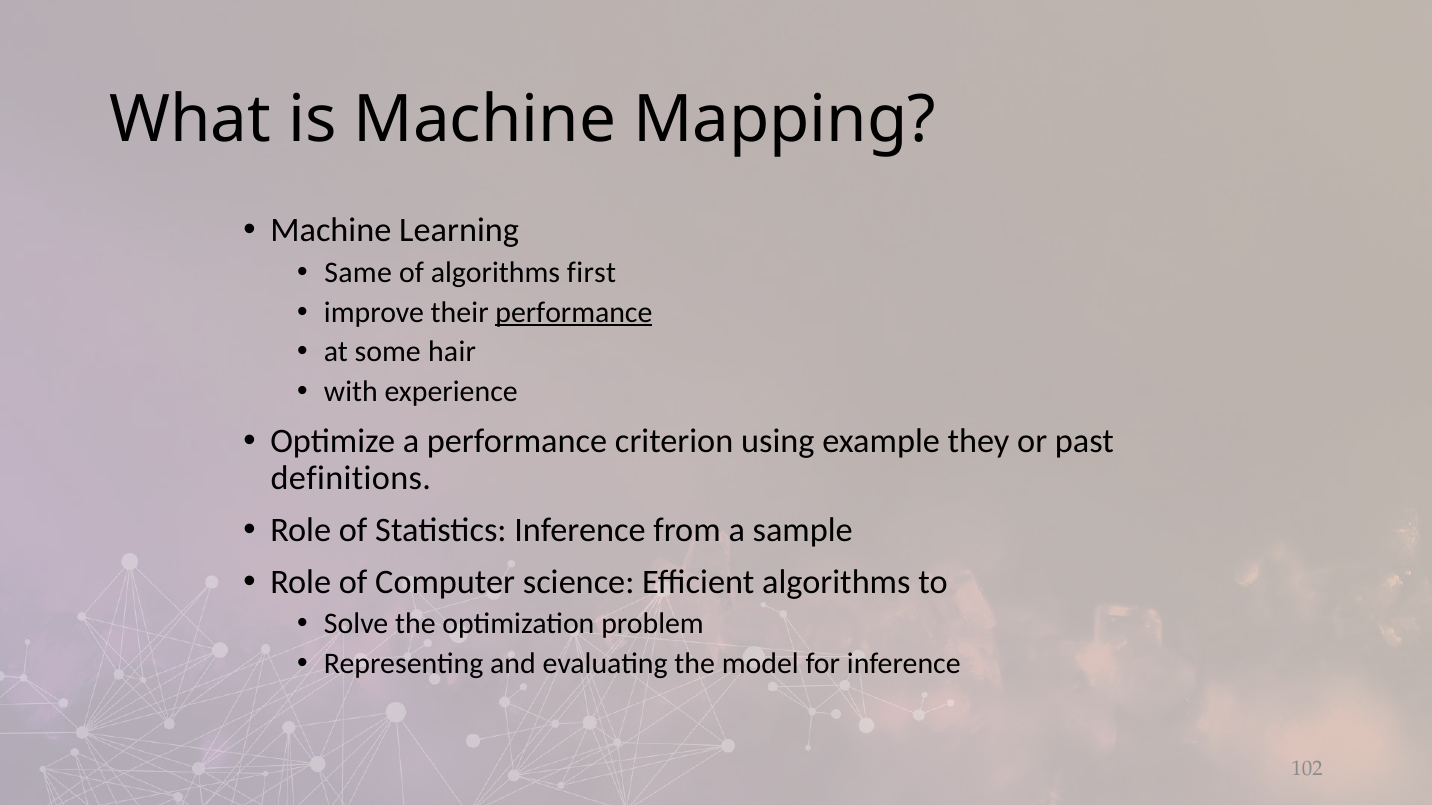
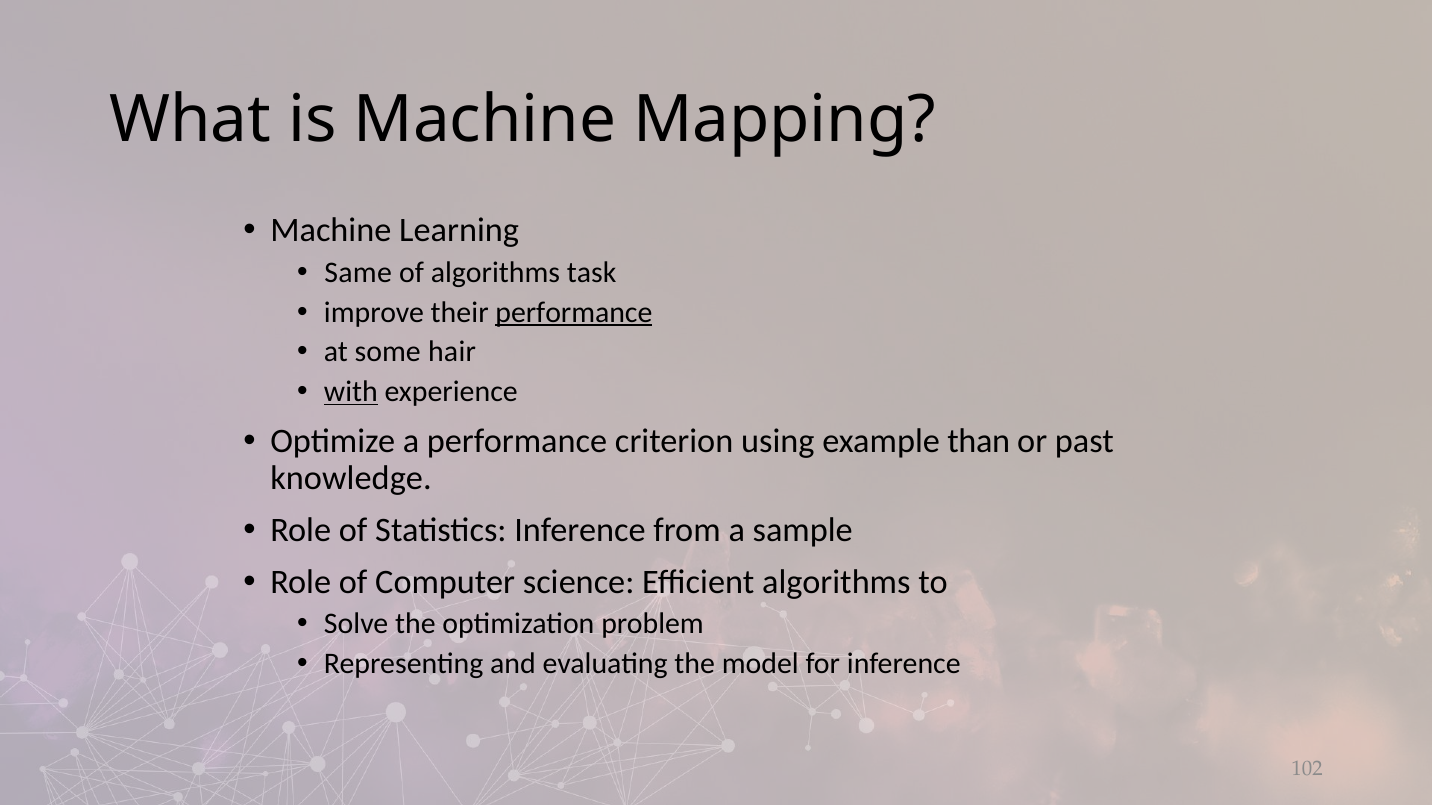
first: first -> task
with underline: none -> present
they: they -> than
definitions: definitions -> knowledge
